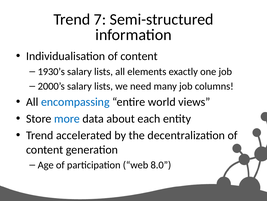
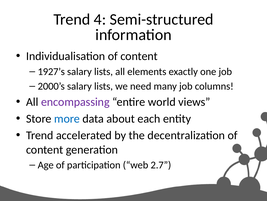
7: 7 -> 4
1930’s: 1930’s -> 1927’s
encompassing colour: blue -> purple
8.0: 8.0 -> 2.7
